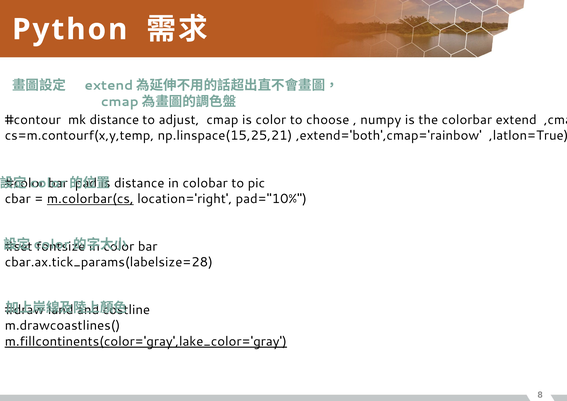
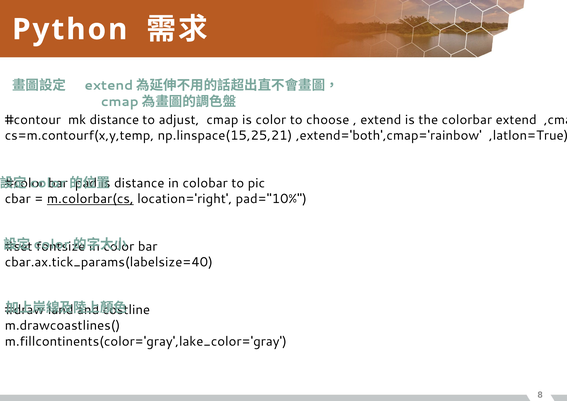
numpy at (381, 120): numpy -> extend
cbar.ax.tick_params(labelsize=28: cbar.ax.tick_params(labelsize=28 -> cbar.ax.tick_params(labelsize=40
m.fillcontinents(color='gray',lake_color='gray underline: present -> none
